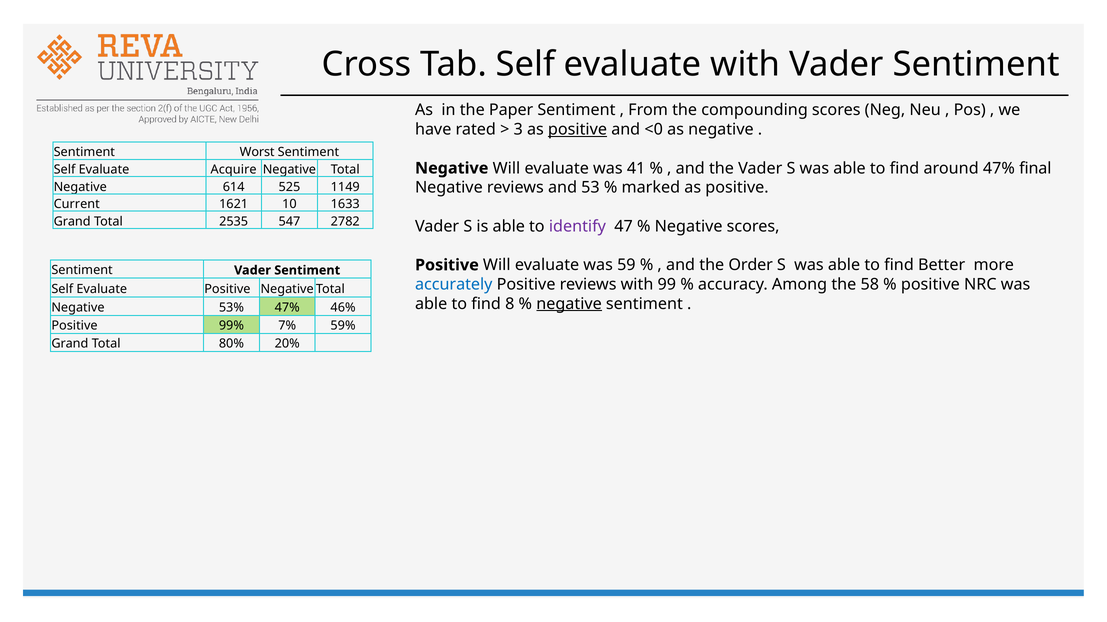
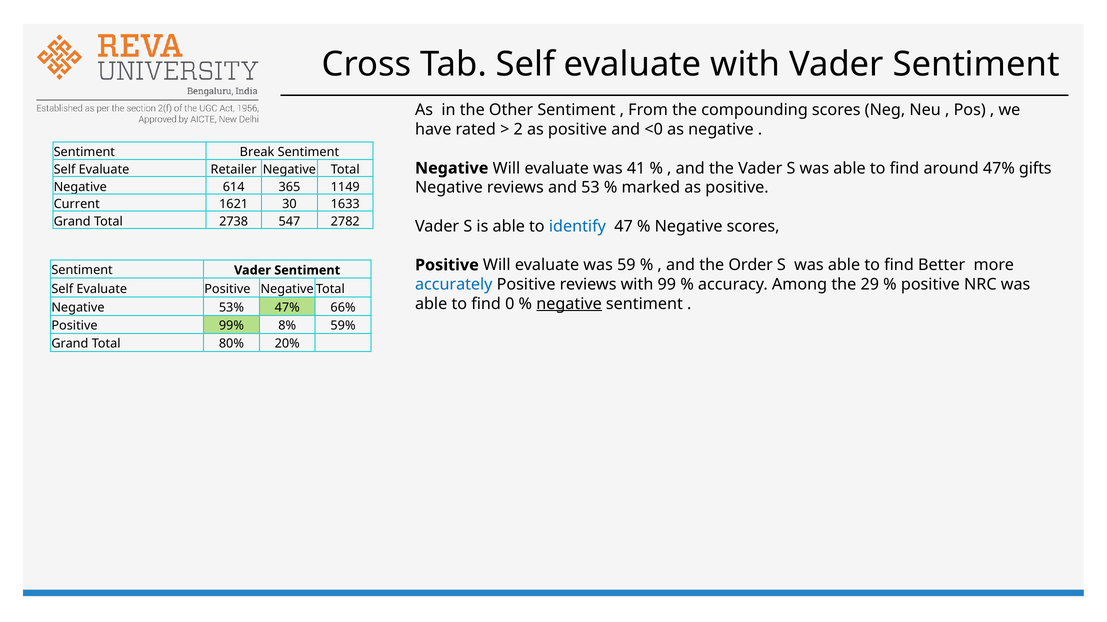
Paper: Paper -> Other
3: 3 -> 2
positive at (577, 130) underline: present -> none
Worst: Worst -> Break
final: final -> gifts
Acquire: Acquire -> Retailer
525: 525 -> 365
10: 10 -> 30
2535: 2535 -> 2738
identify colour: purple -> blue
58: 58 -> 29
8: 8 -> 0
46%: 46% -> 66%
7%: 7% -> 8%
